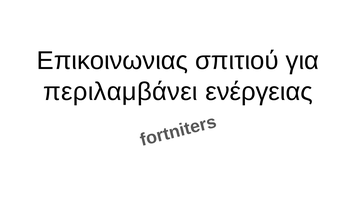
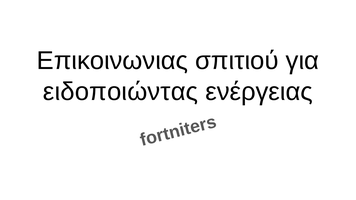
περιλαμβάνει: περιλαμβάνει -> ειδοποιώντας
